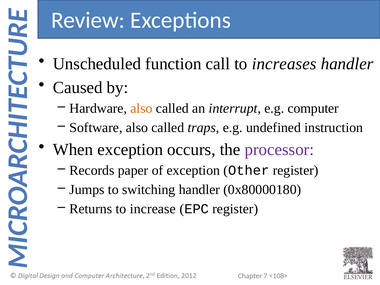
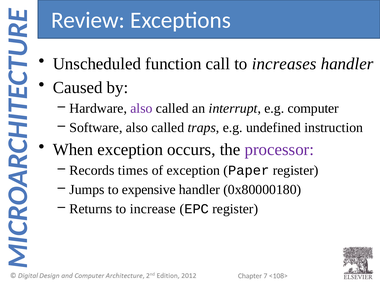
also at (141, 108) colour: orange -> purple
paper: paper -> times
Other: Other -> Paper
switching: switching -> expensive
